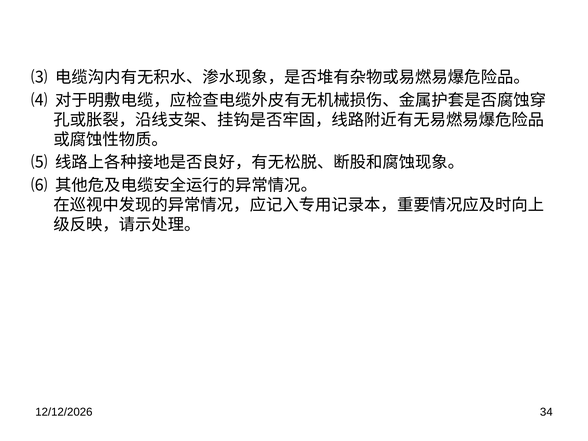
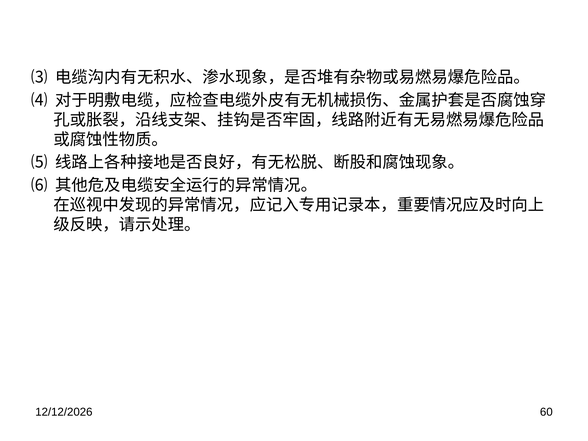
34: 34 -> 60
